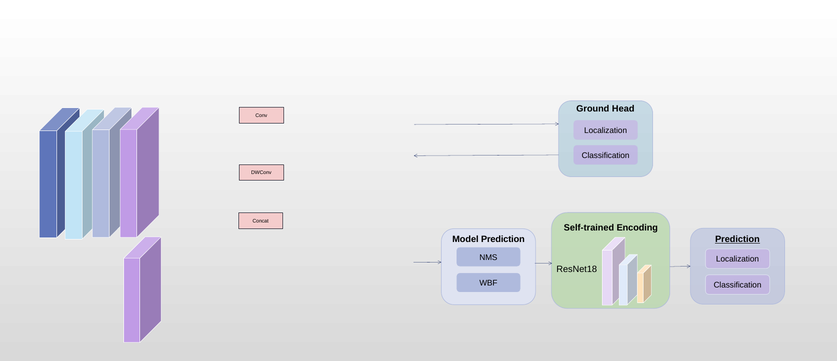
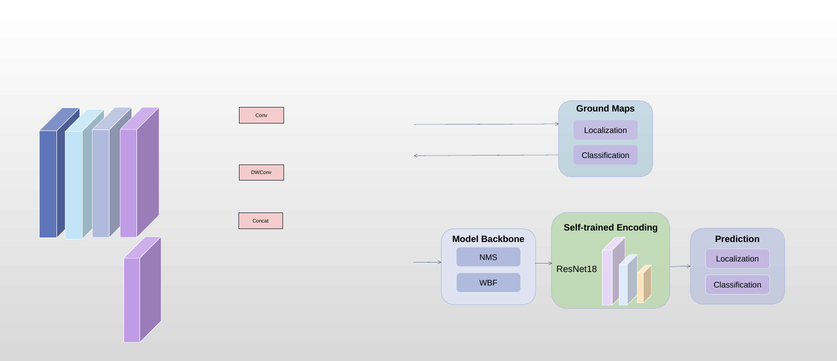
Head: Head -> Maps
Prediction at (737, 239) underline: present -> none
Model Prediction: Prediction -> Backbone
